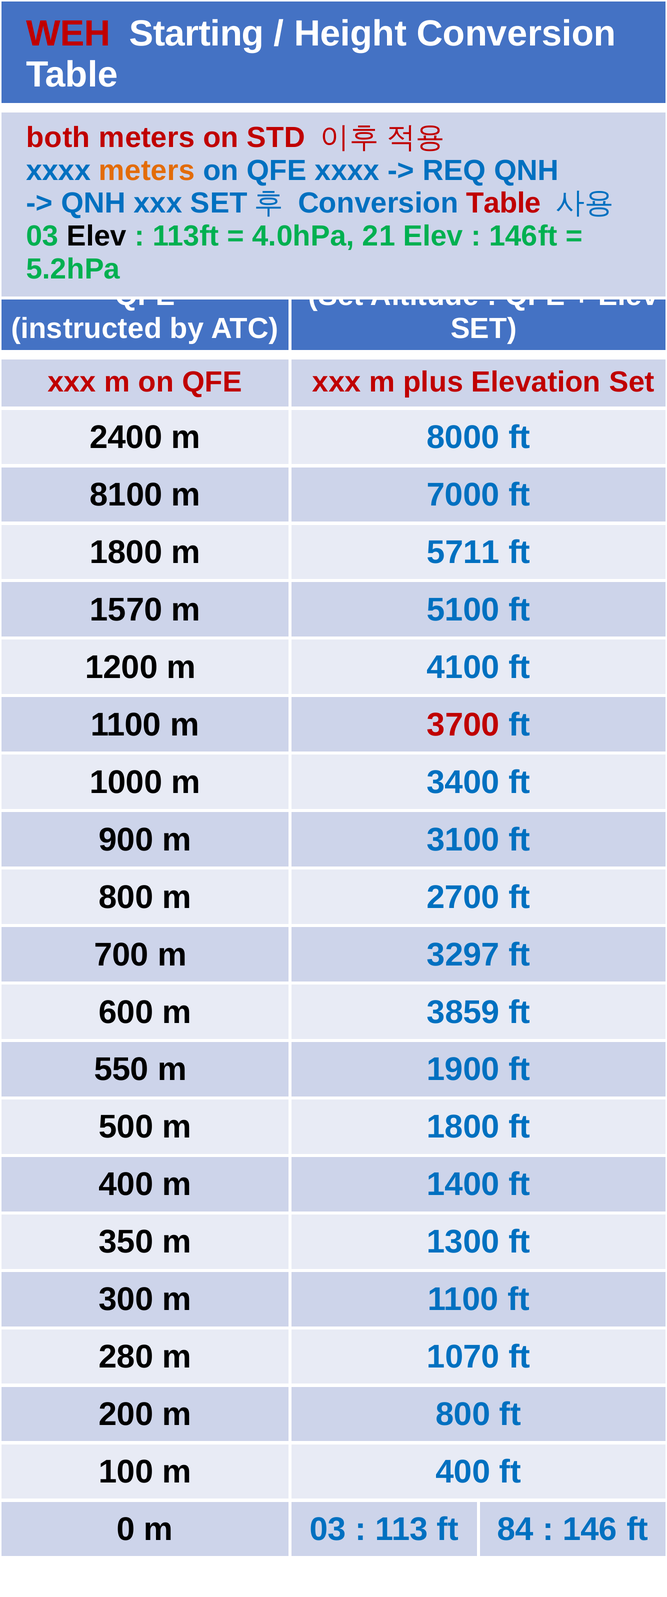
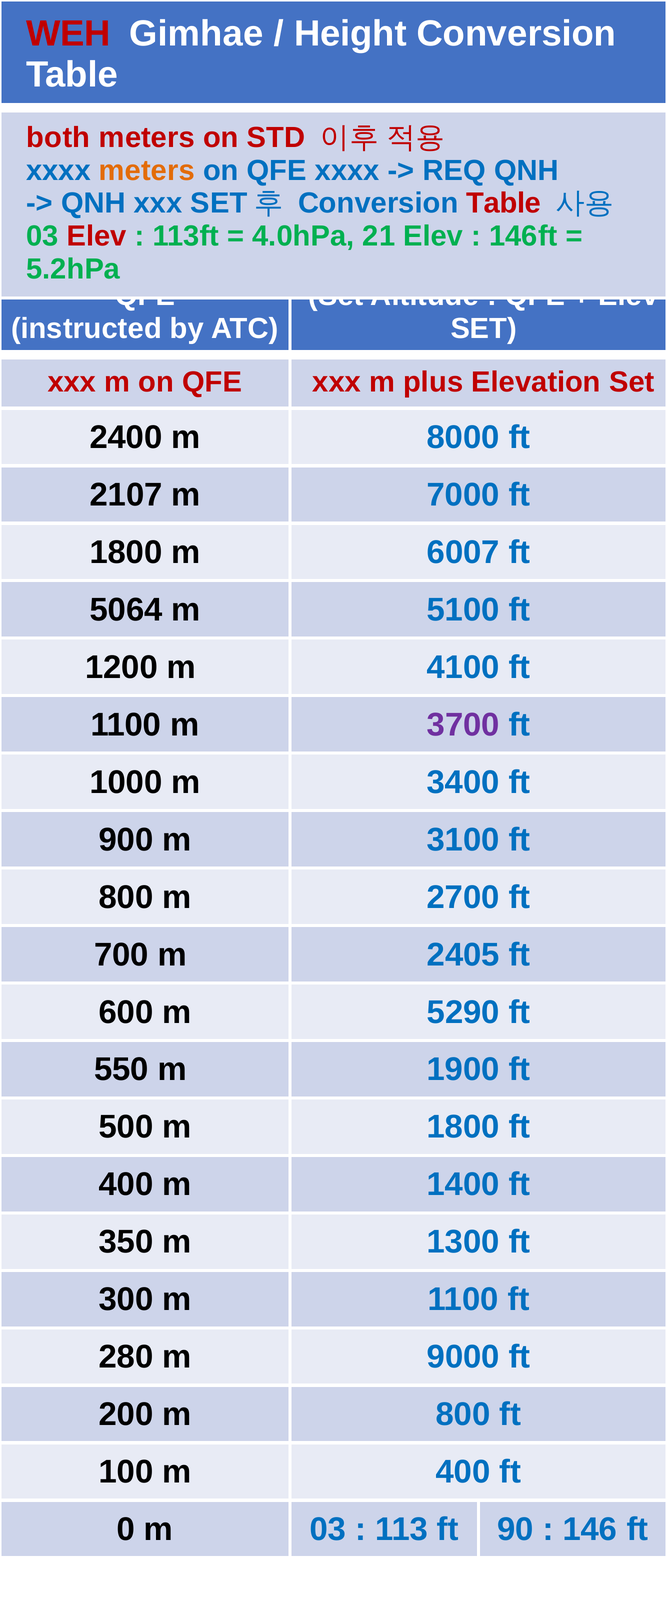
Starting: Starting -> Gimhae
Elev at (97, 236) colour: black -> red
8100: 8100 -> 2107
5711: 5711 -> 6007
1570: 1570 -> 5064
3700 colour: red -> purple
3297: 3297 -> 2405
3859: 3859 -> 5290
1070: 1070 -> 9000
84: 84 -> 90
